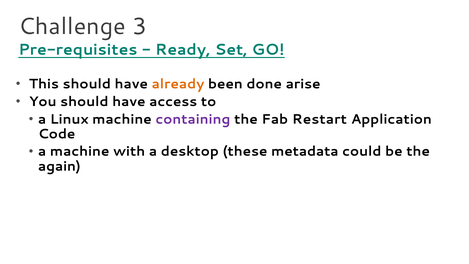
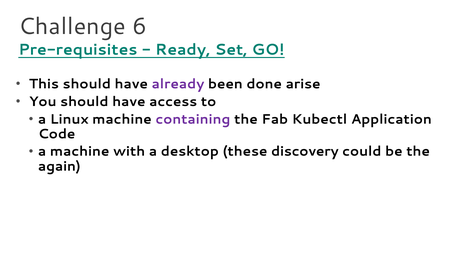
3: 3 -> 6
already colour: orange -> purple
Restart: Restart -> Kubectl
metadata: metadata -> discovery
